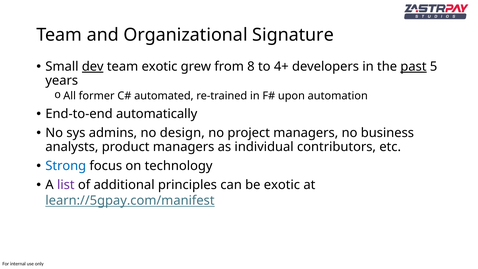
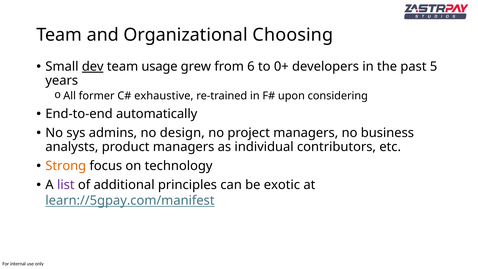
Signature: Signature -> Choosing
team exotic: exotic -> usage
8: 8 -> 6
4+: 4+ -> 0+
past underline: present -> none
automated: automated -> exhaustive
automation: automation -> considering
Strong colour: blue -> orange
